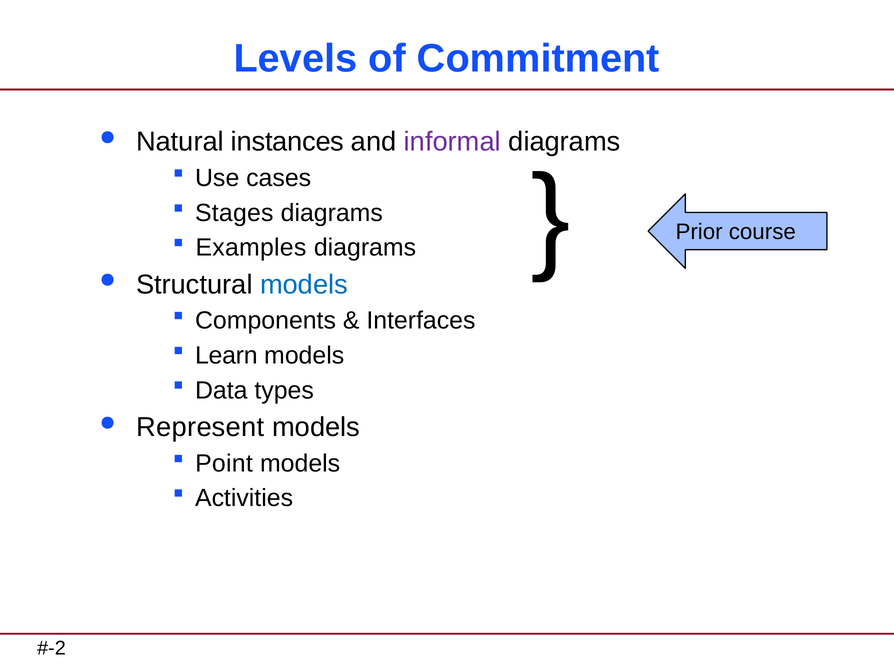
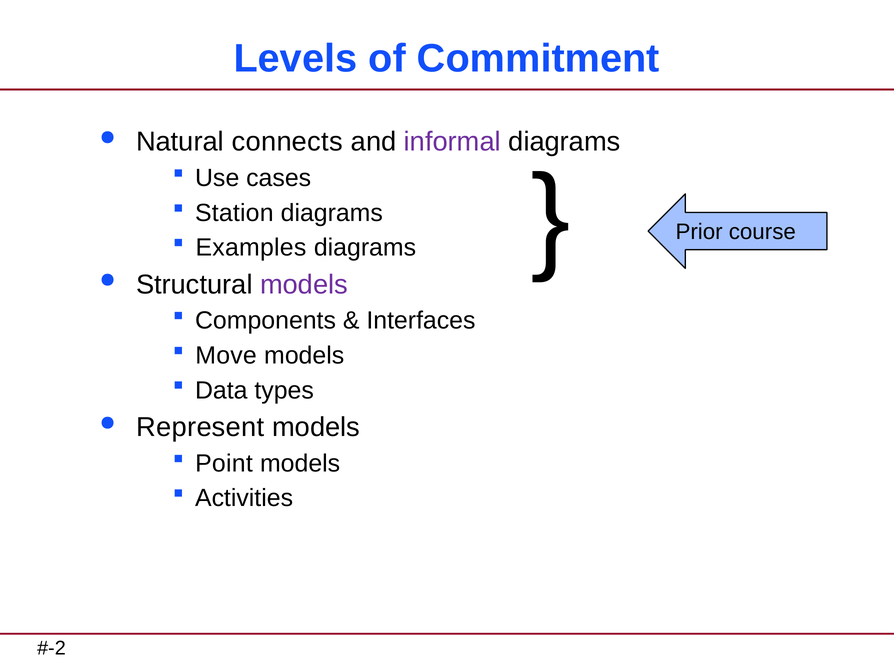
instances: instances -> connects
Stages: Stages -> Station
models at (304, 284) colour: blue -> purple
Learn: Learn -> Move
